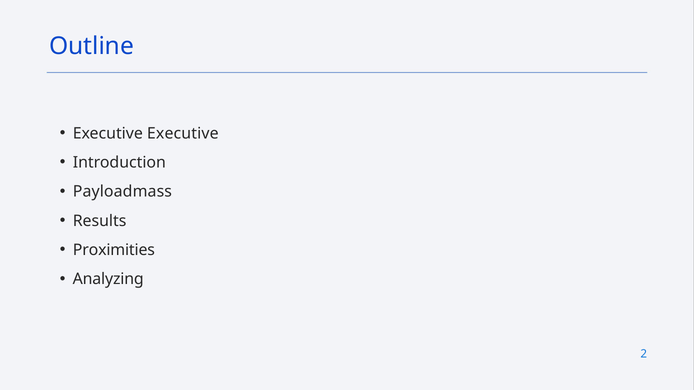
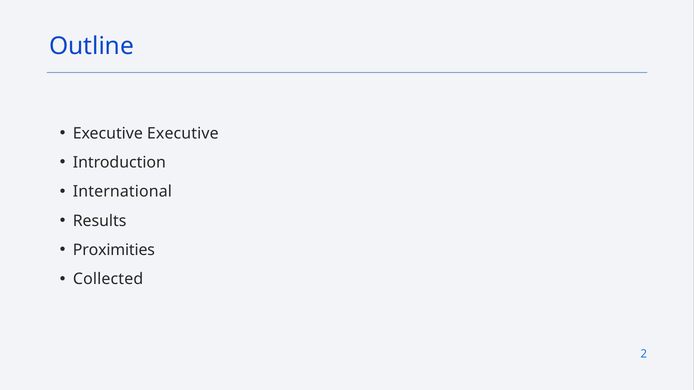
Payloadmass: Payloadmass -> International
Analyzing: Analyzing -> Collected
